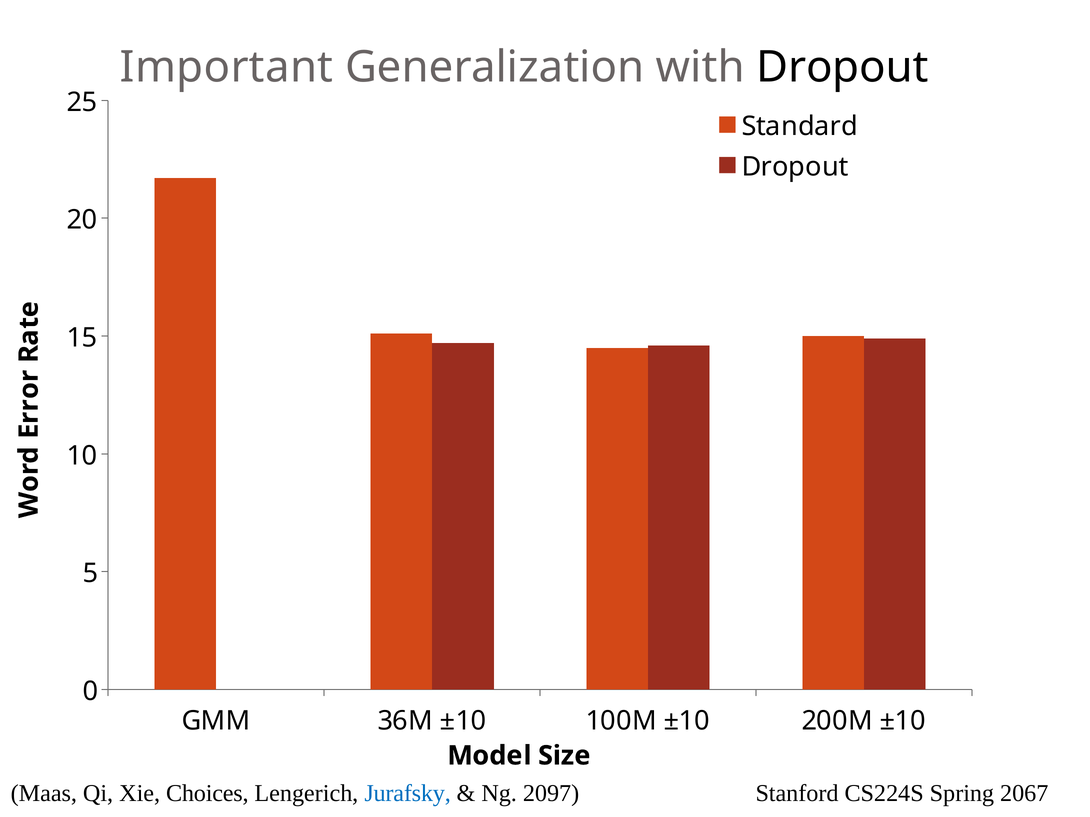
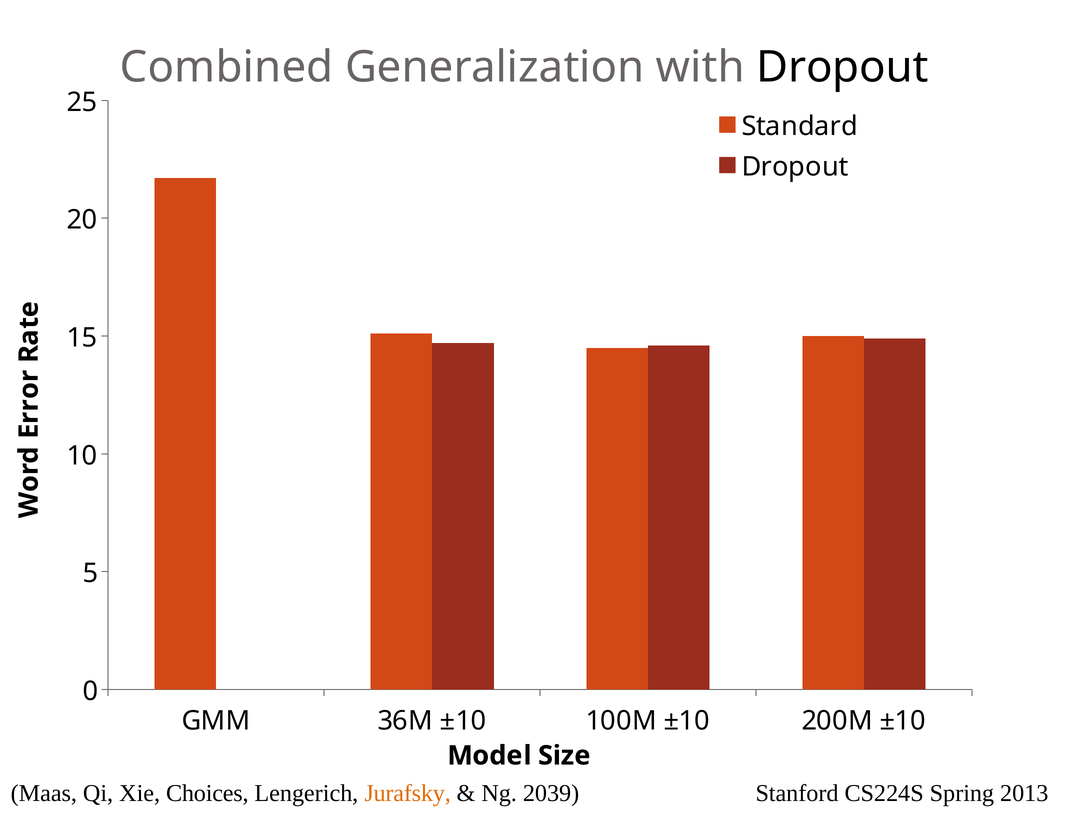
Important: Important -> Combined
Jurafsky colour: blue -> orange
2097: 2097 -> 2039
2067: 2067 -> 2013
